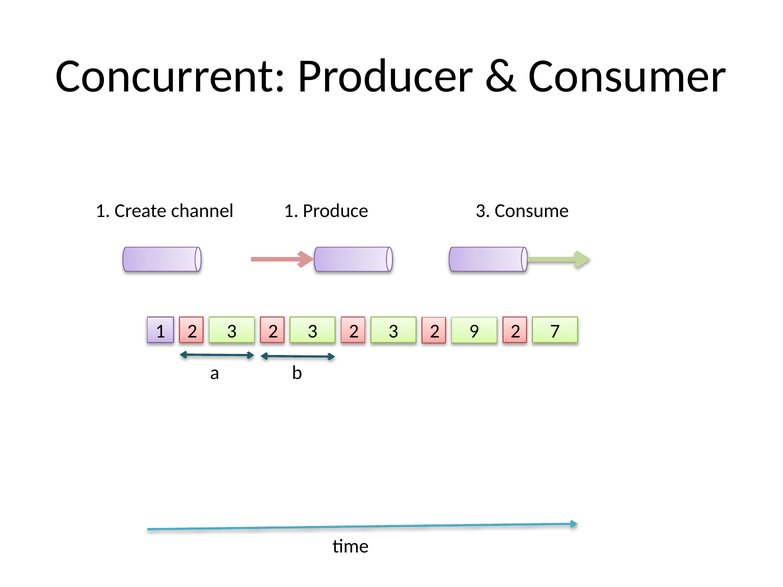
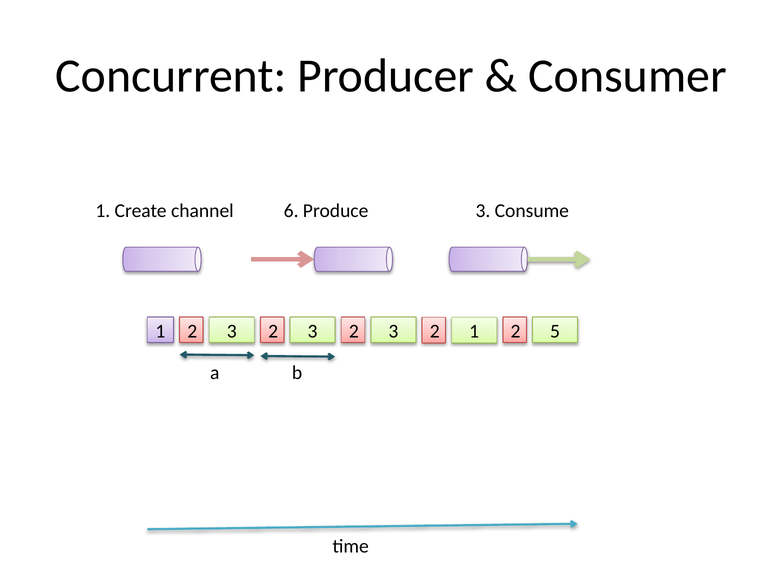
channel 1: 1 -> 6
3 9: 9 -> 1
7: 7 -> 5
